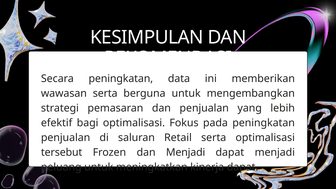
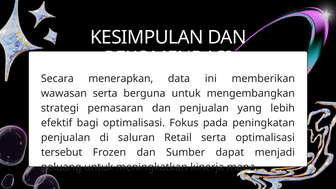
Secara peningkatan: peningkatan -> menerapkan
dan Menjadi: Menjadi -> Sumber
kinerja dapat: dapat -> mana
